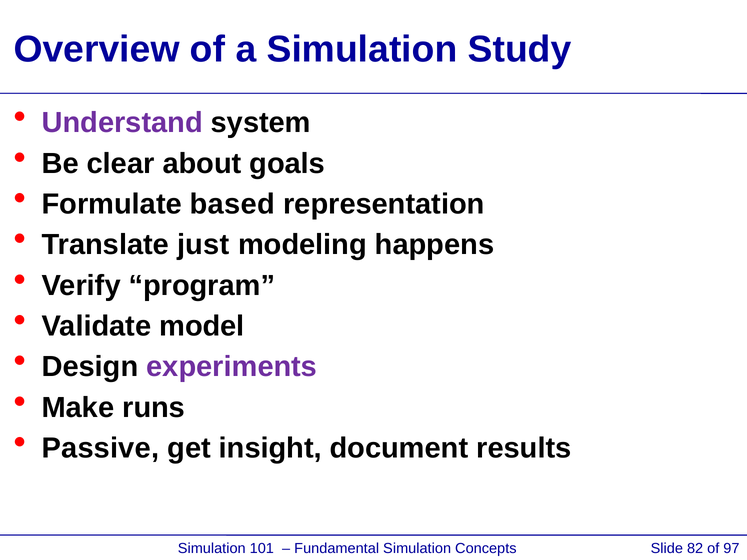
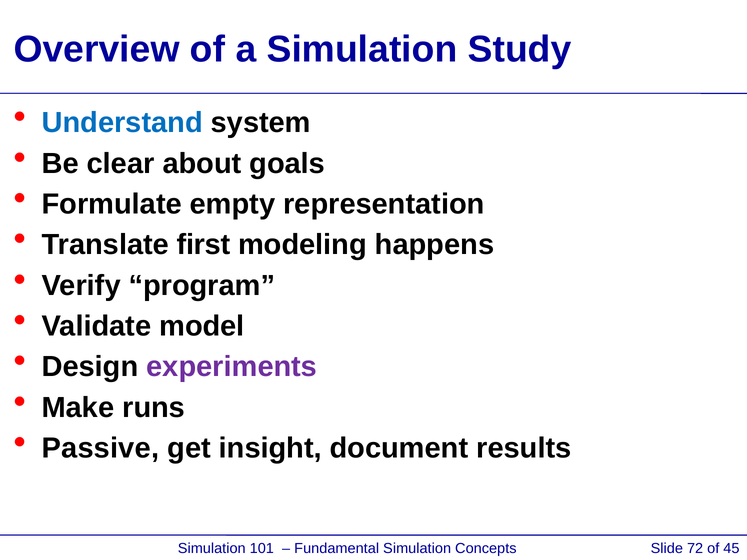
Understand colour: purple -> blue
based: based -> empty
just: just -> first
82: 82 -> 72
97: 97 -> 45
